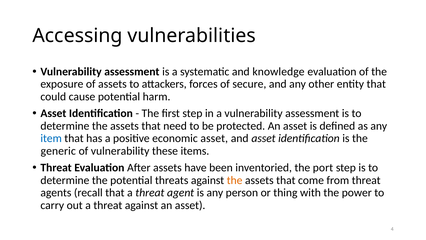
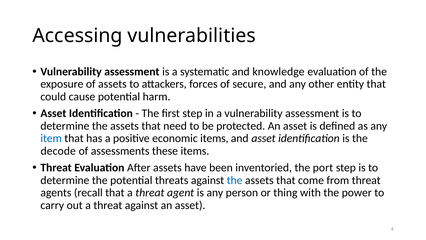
economic asset: asset -> items
generic: generic -> decode
of vulnerability: vulnerability -> assessments
the at (235, 180) colour: orange -> blue
